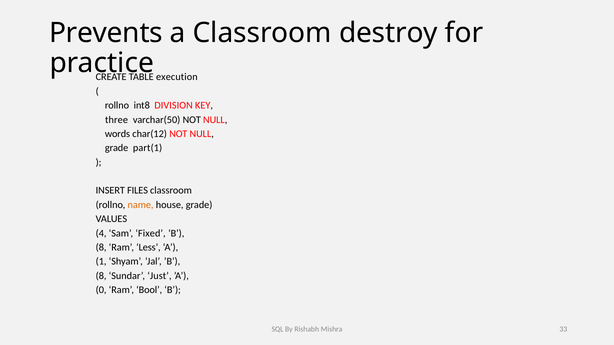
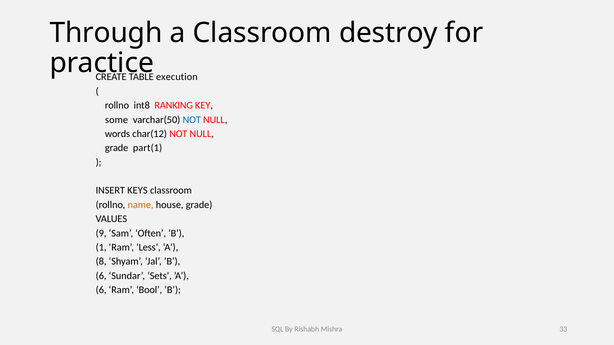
Prevents: Prevents -> Through
DIVISION: DIVISION -> RANKING
three: three -> some
NOT at (192, 120) colour: black -> blue
FILES: FILES -> KEYS
4: 4 -> 9
Fixed: Fixed -> Often
8 at (101, 248): 8 -> 1
1: 1 -> 8
8 at (101, 276): 8 -> 6
Just: Just -> Sets
0 at (101, 290): 0 -> 6
